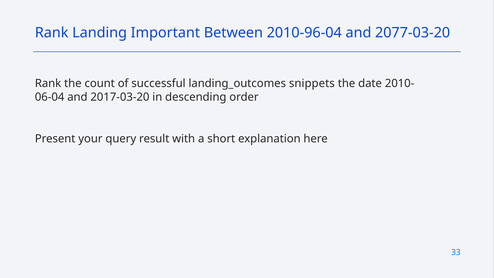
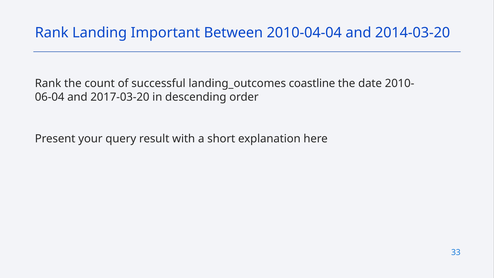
2010-96-04: 2010-96-04 -> 2010-04-04
2077-03-20: 2077-03-20 -> 2014-03-20
snippets: snippets -> coastline
